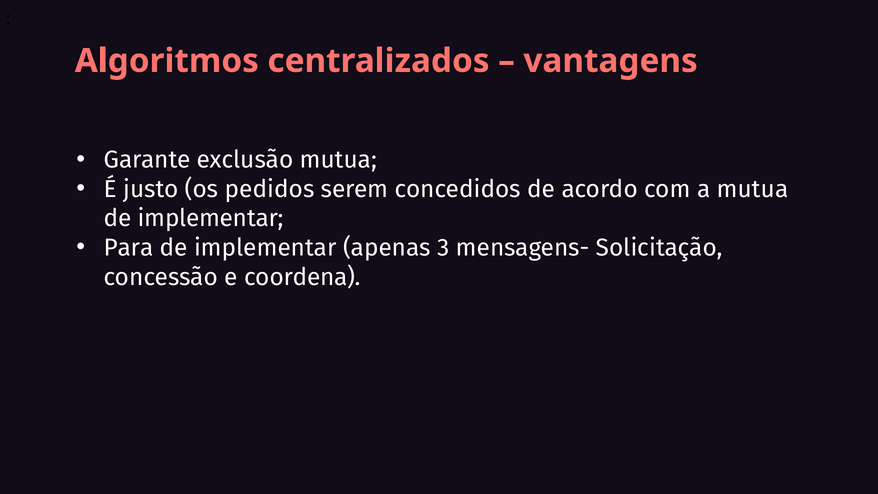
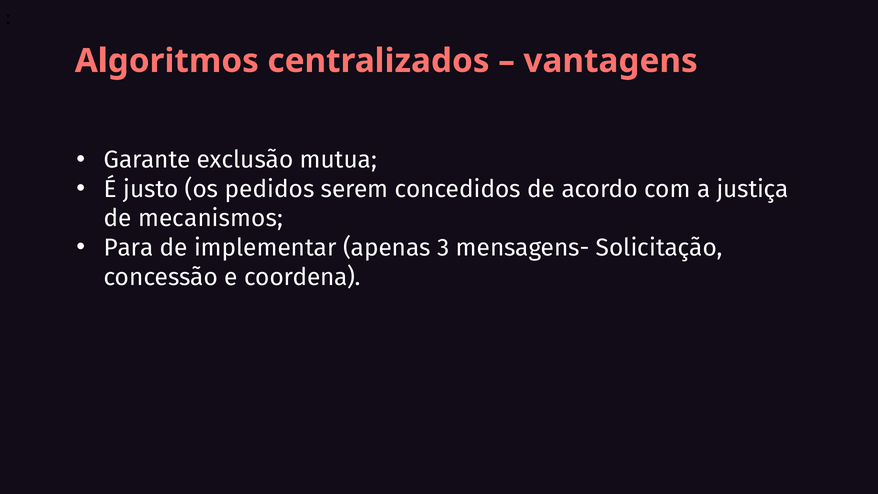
a mutua: mutua -> justiça
implementar at (211, 218): implementar -> mecanismos
